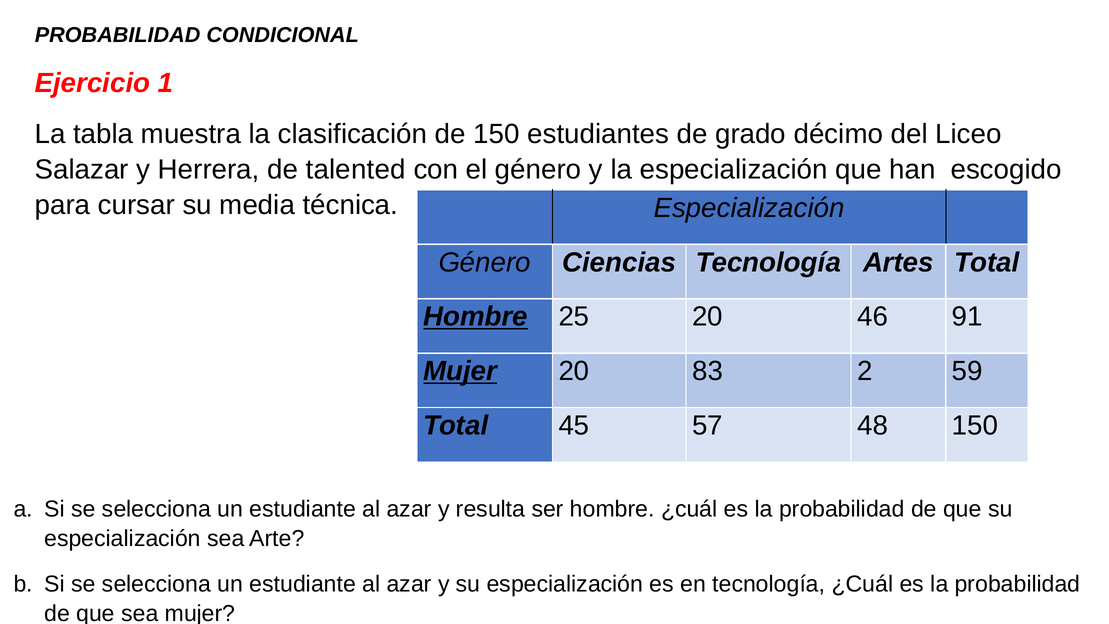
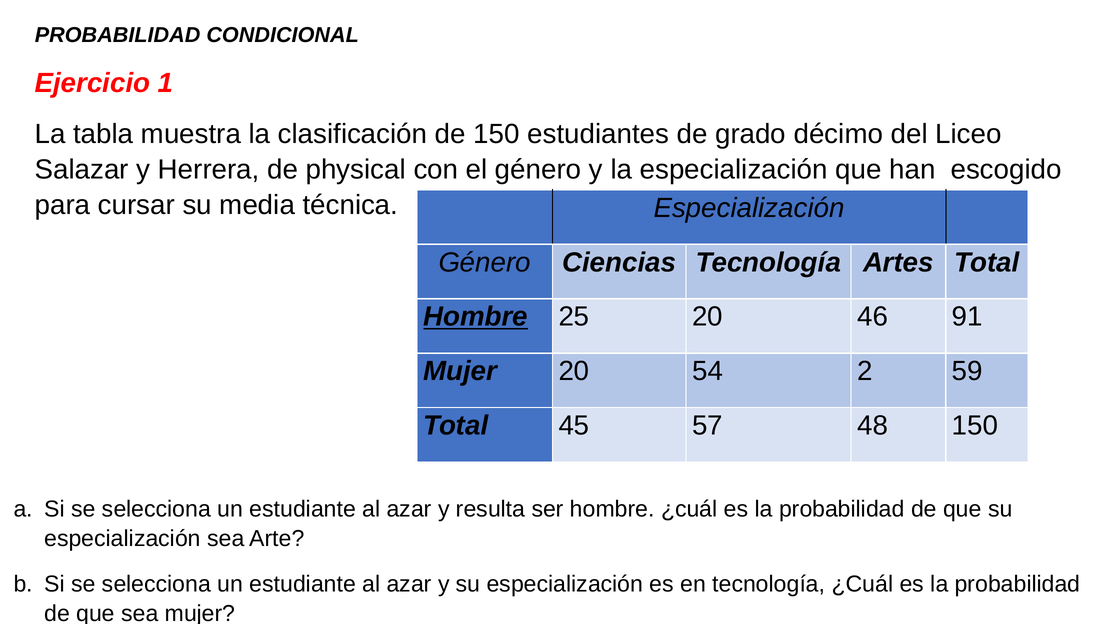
talented: talented -> physical
Mujer at (460, 371) underline: present -> none
83: 83 -> 54
